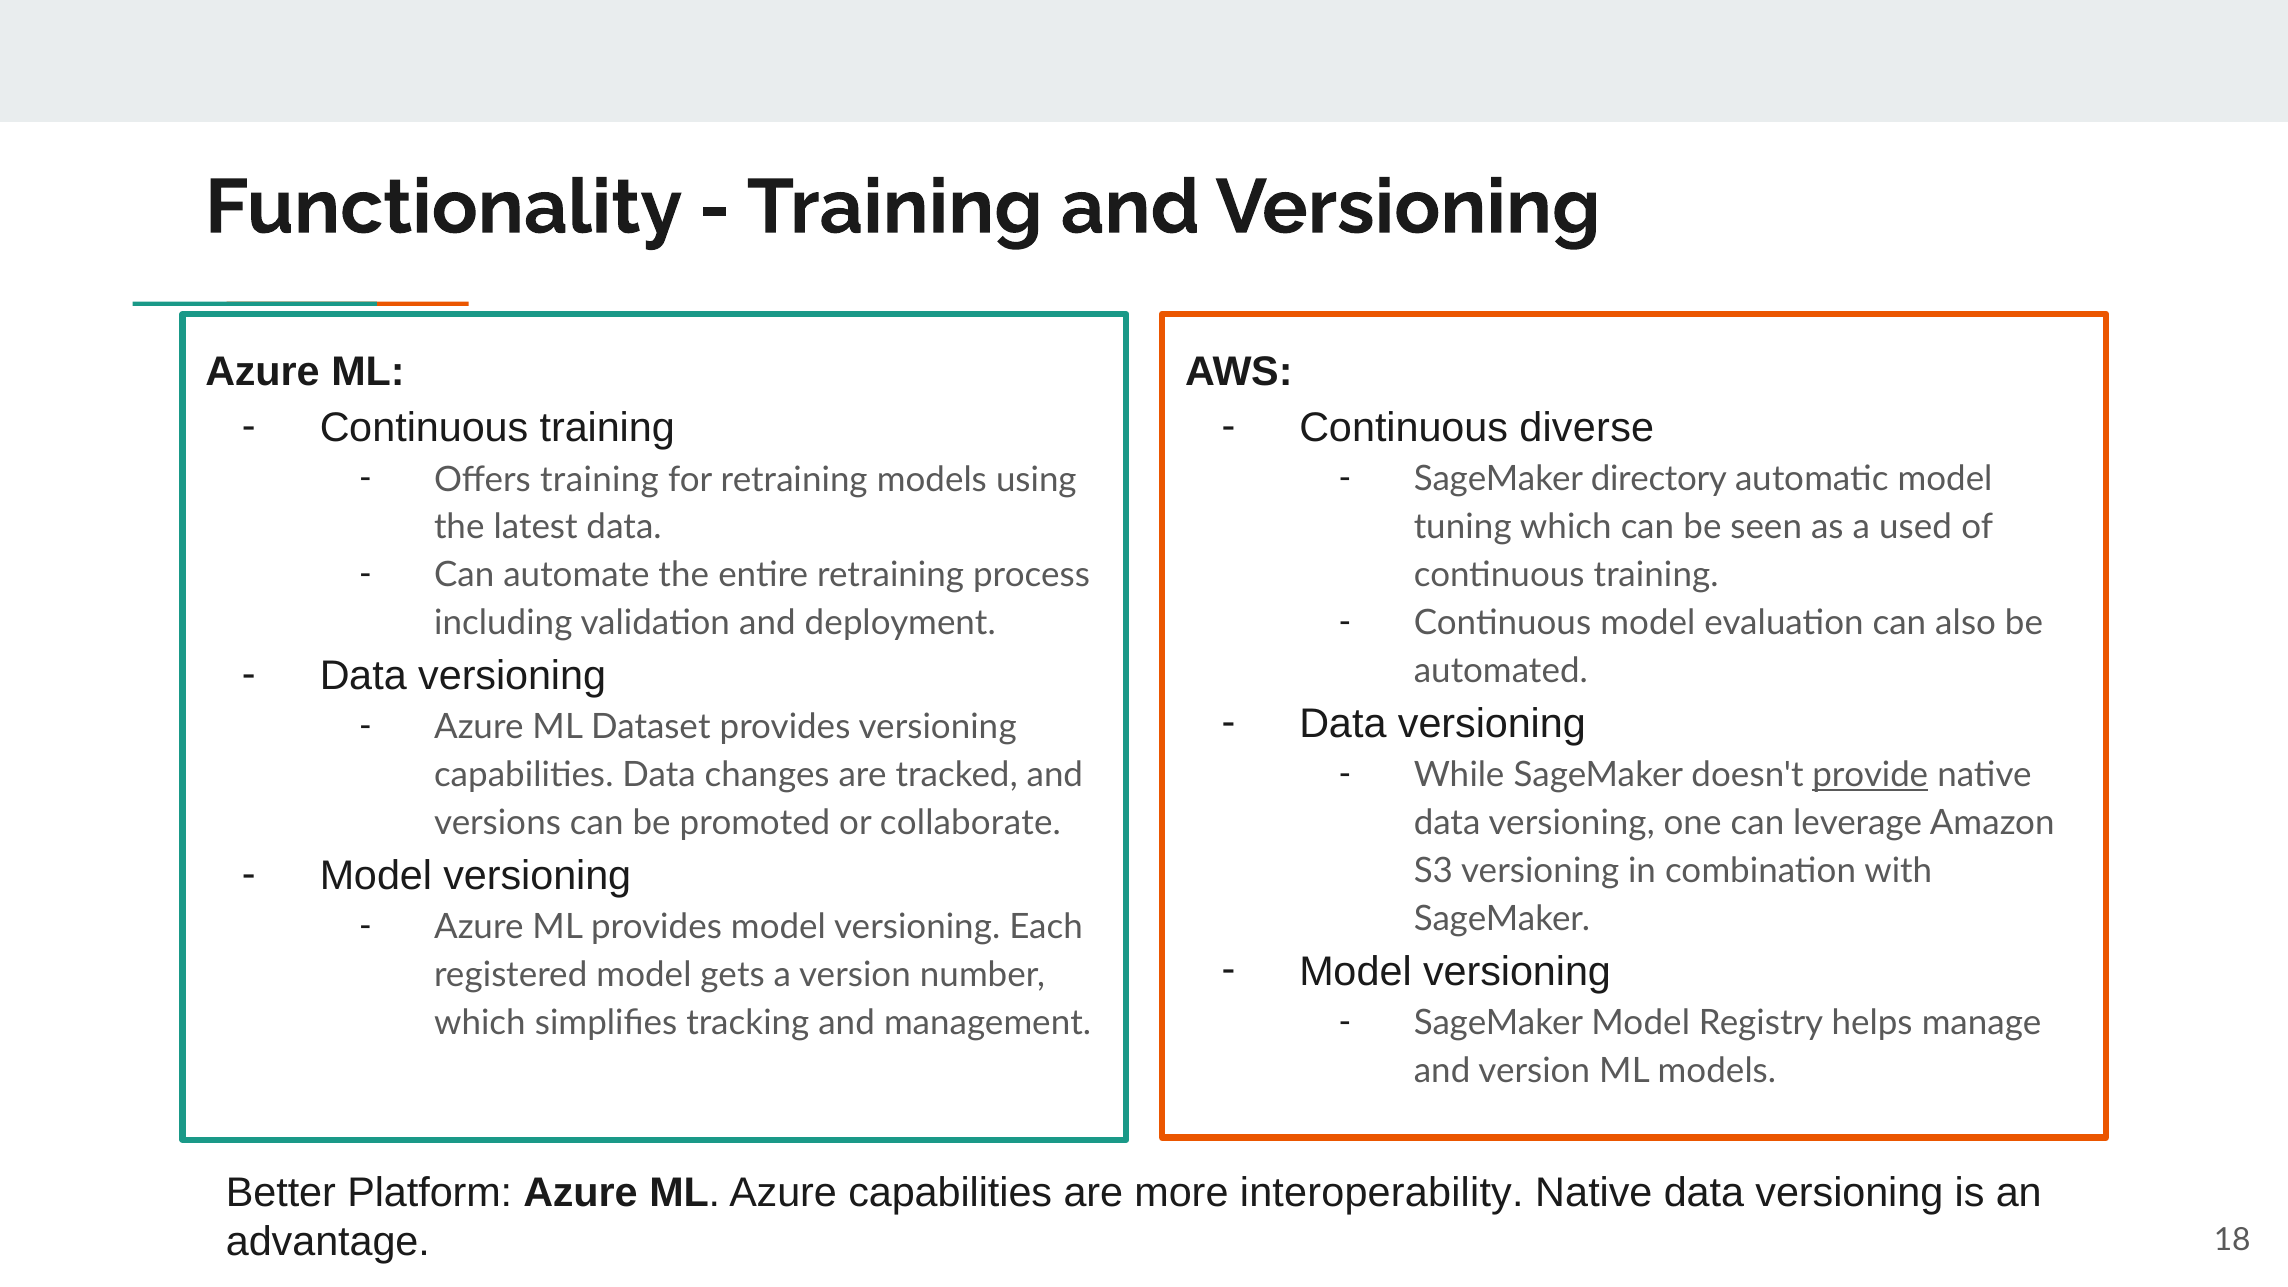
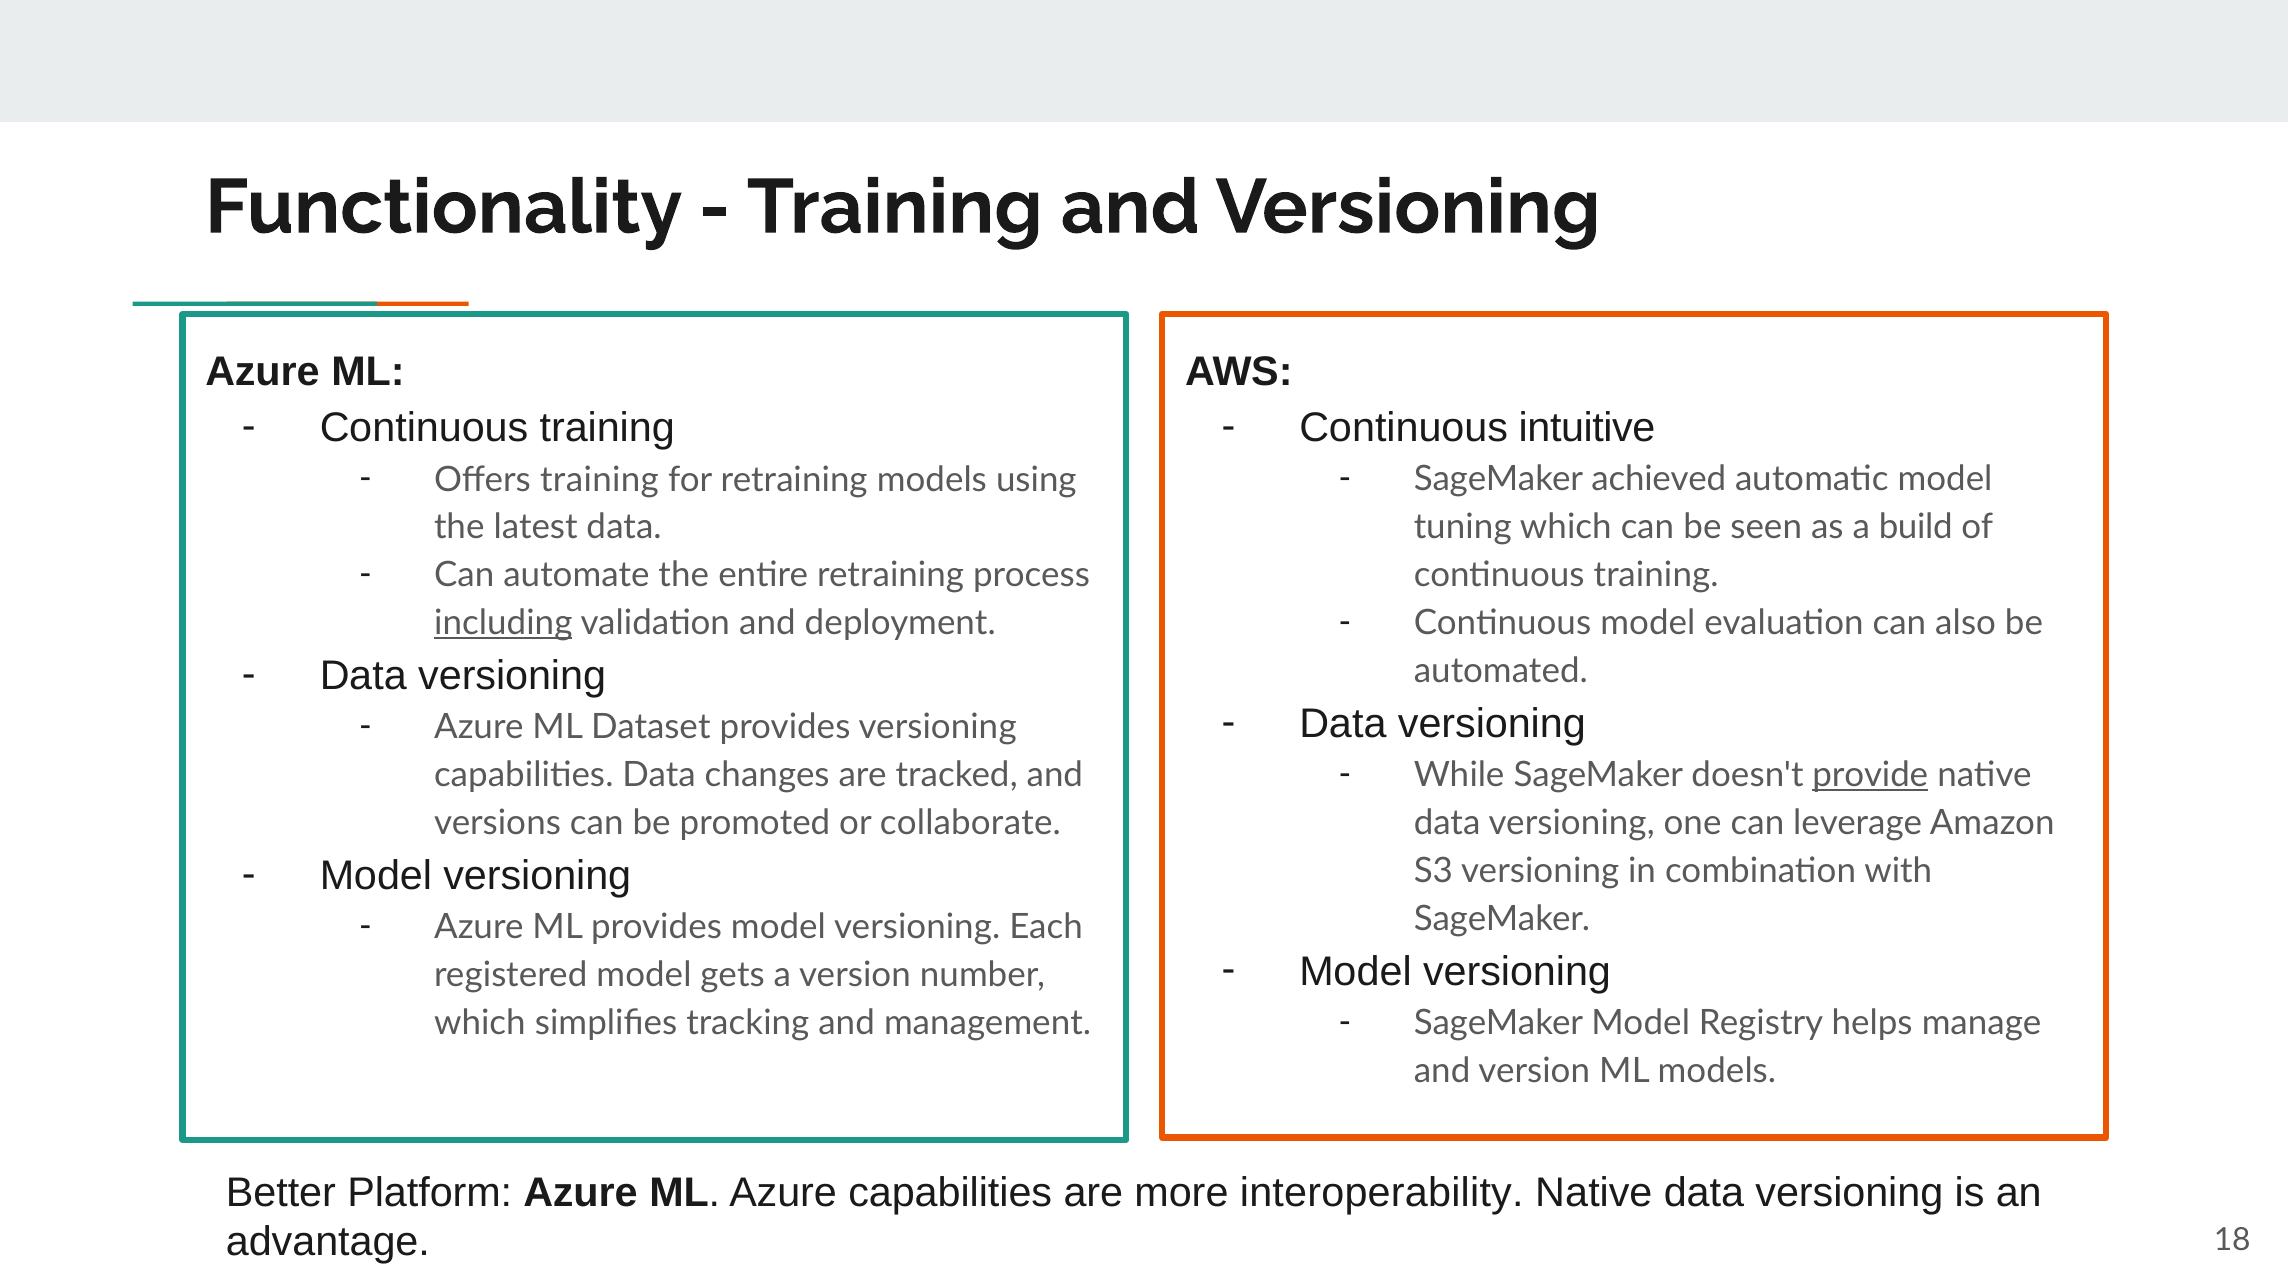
diverse: diverse -> intuitive
directory: directory -> achieved
used: used -> build
including underline: none -> present
